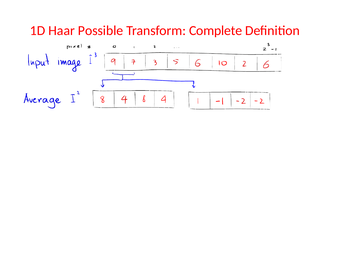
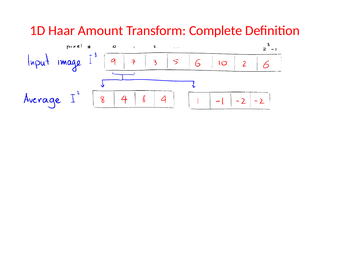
Possible: Possible -> Amount
